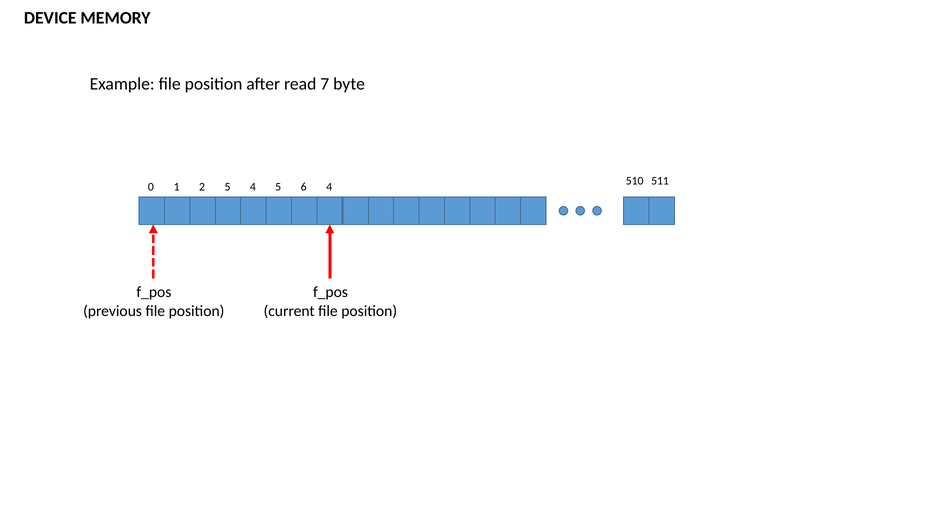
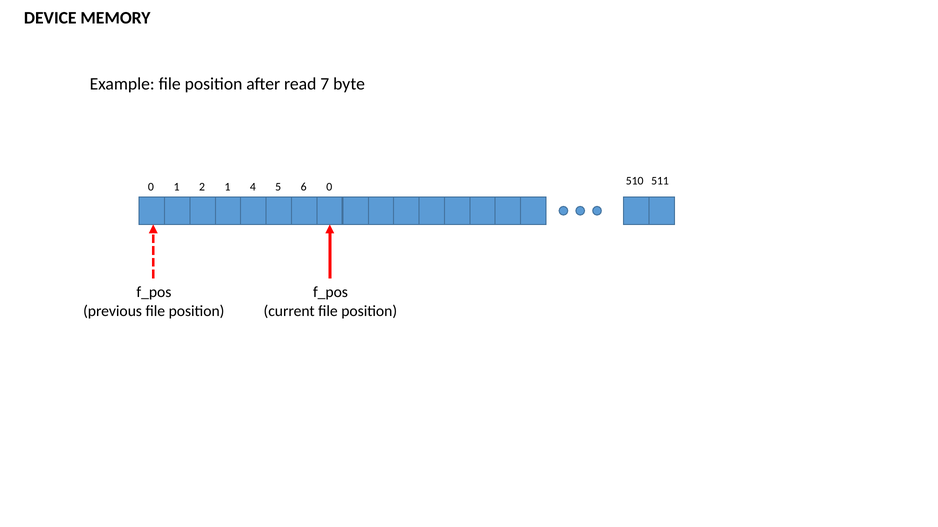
2 5: 5 -> 1
6 4: 4 -> 0
